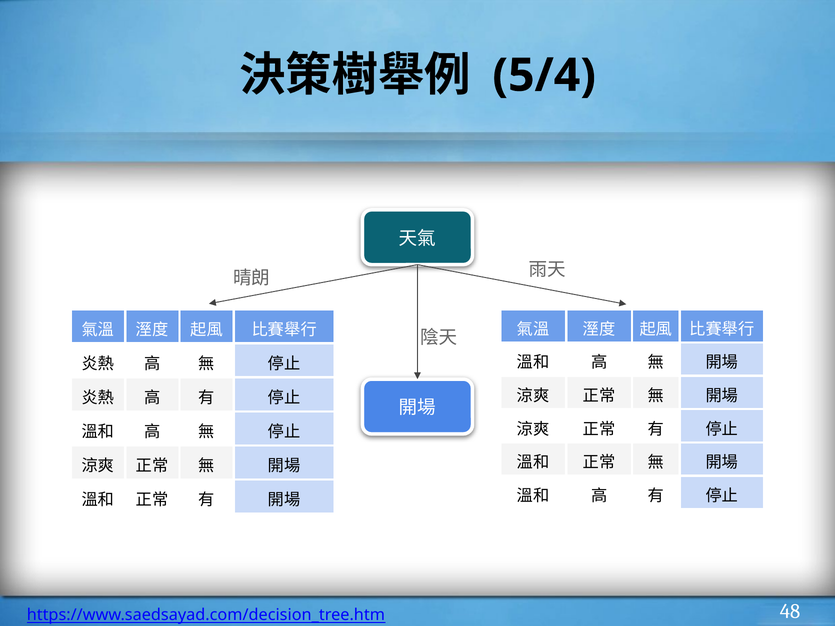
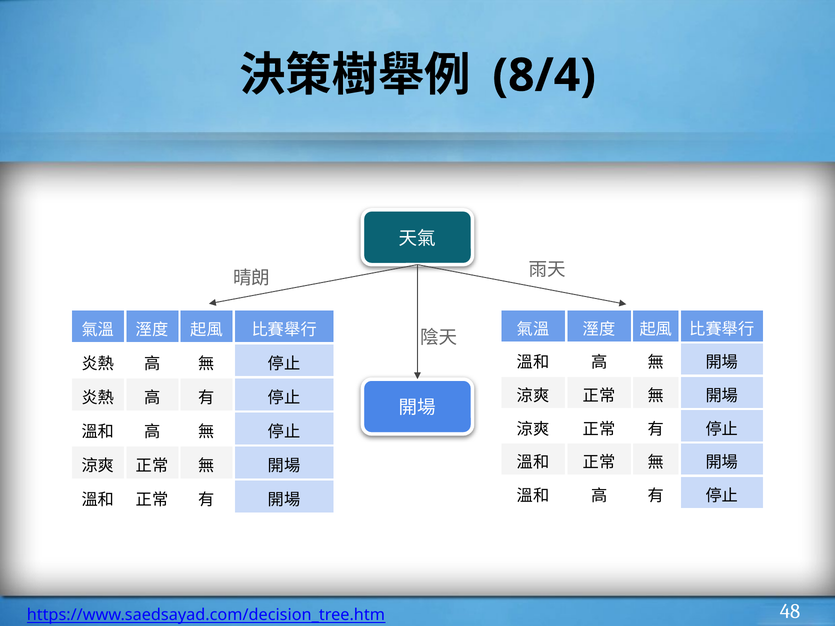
5/4: 5/4 -> 8/4
